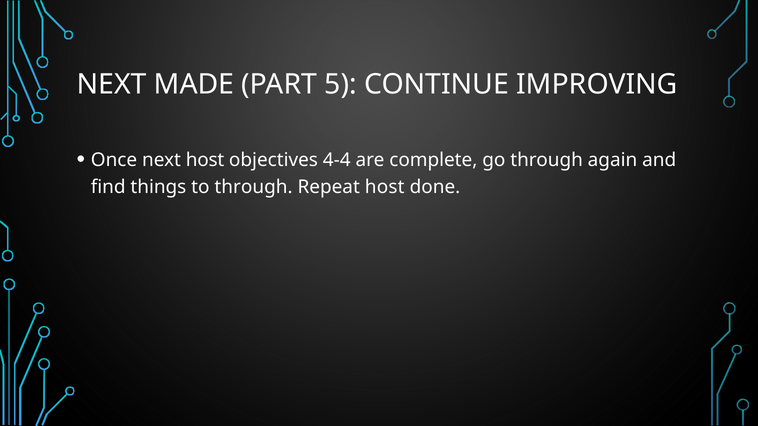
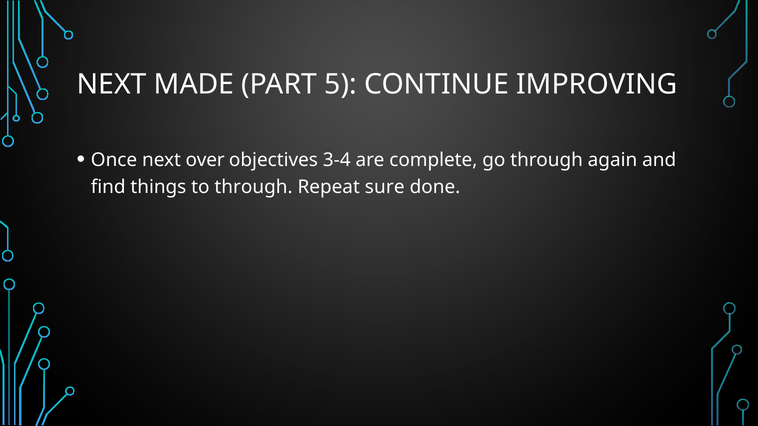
next host: host -> over
4-4: 4-4 -> 3-4
Repeat host: host -> sure
